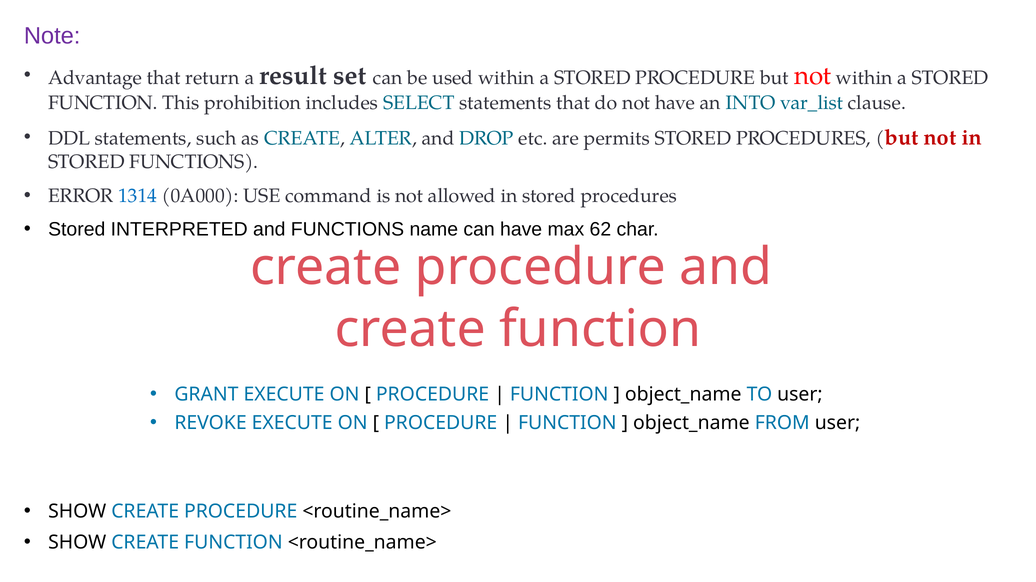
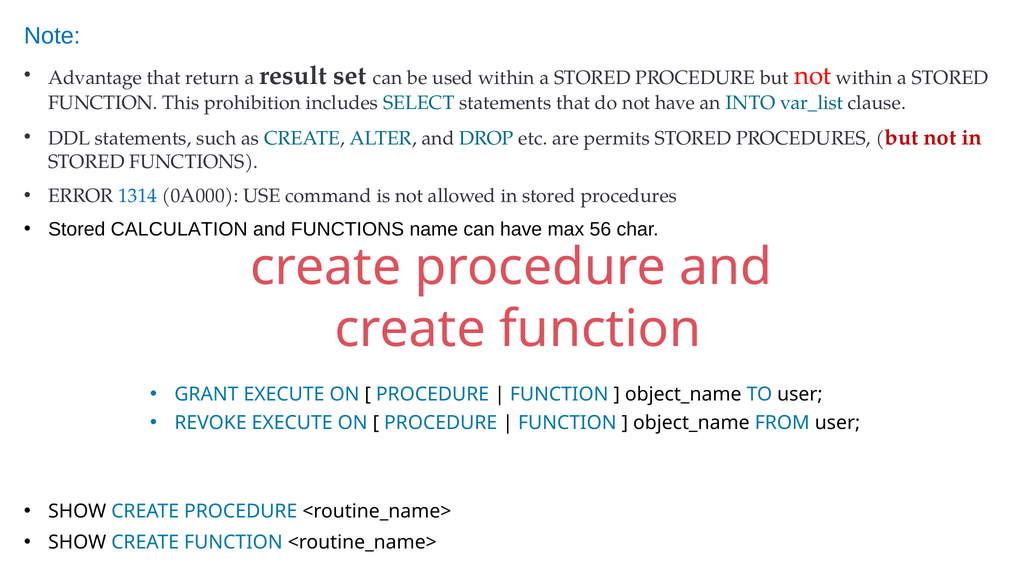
Note colour: purple -> blue
INTERPRETED: INTERPRETED -> CALCULATION
62: 62 -> 56
